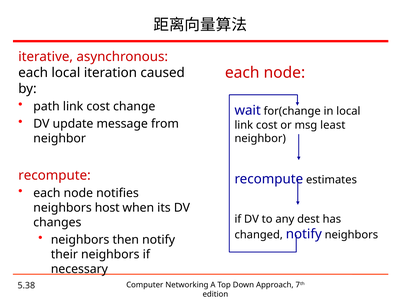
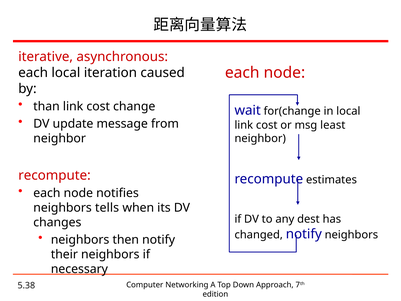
path: path -> than
host: host -> tells
